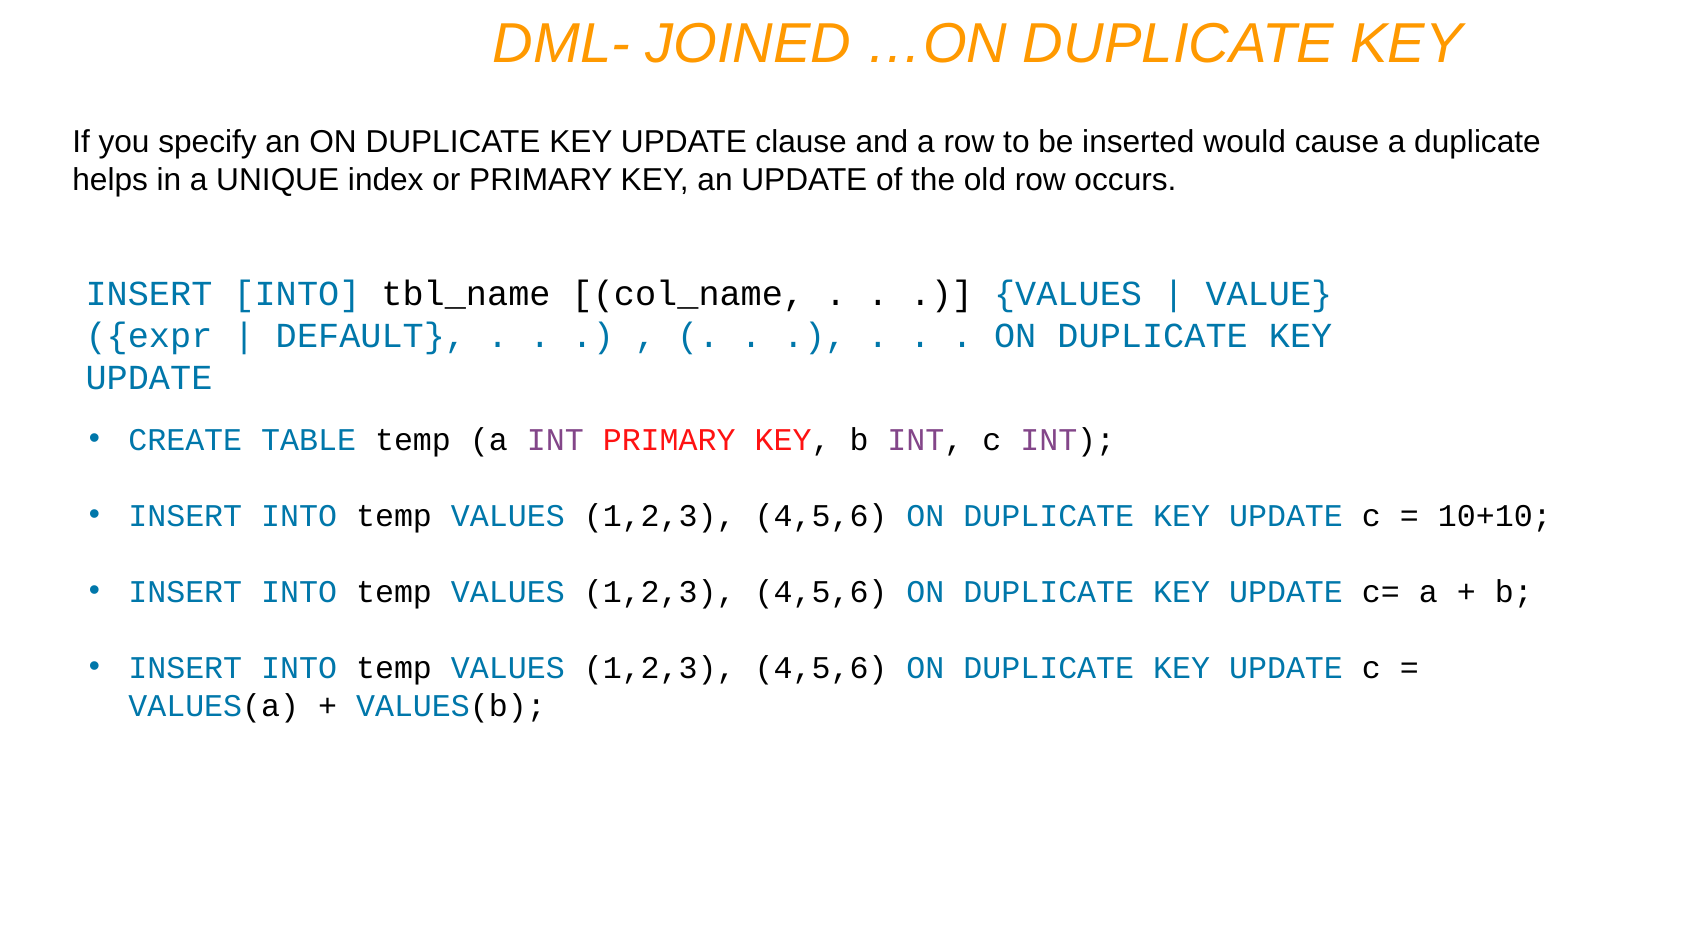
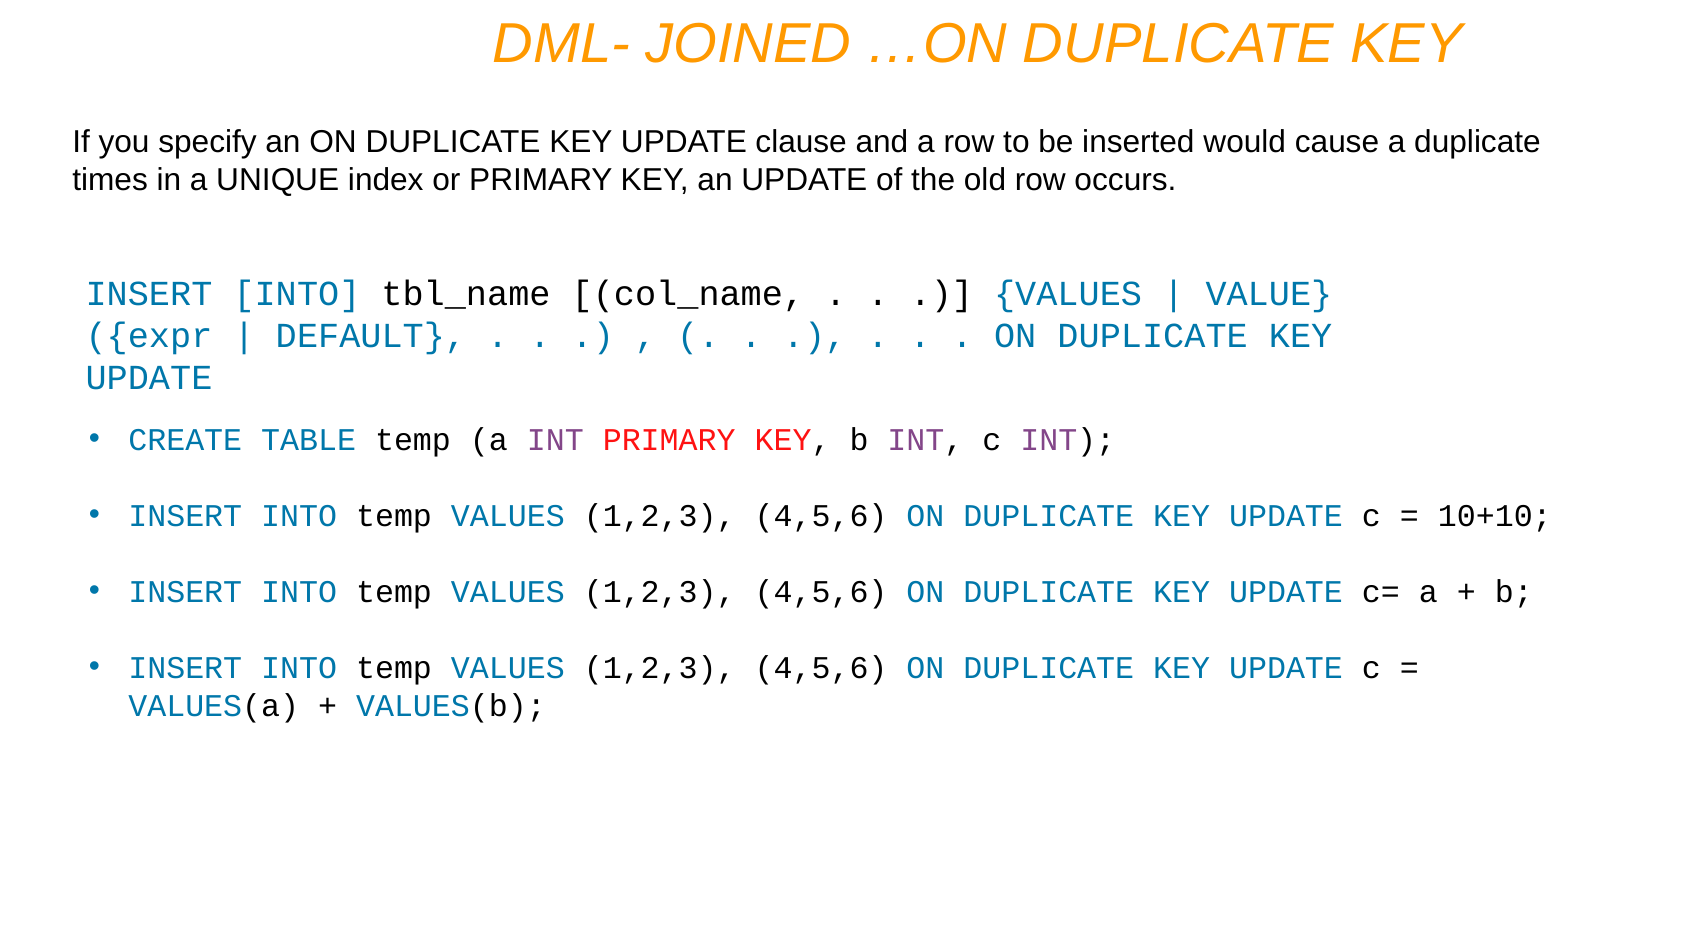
helps: helps -> times
